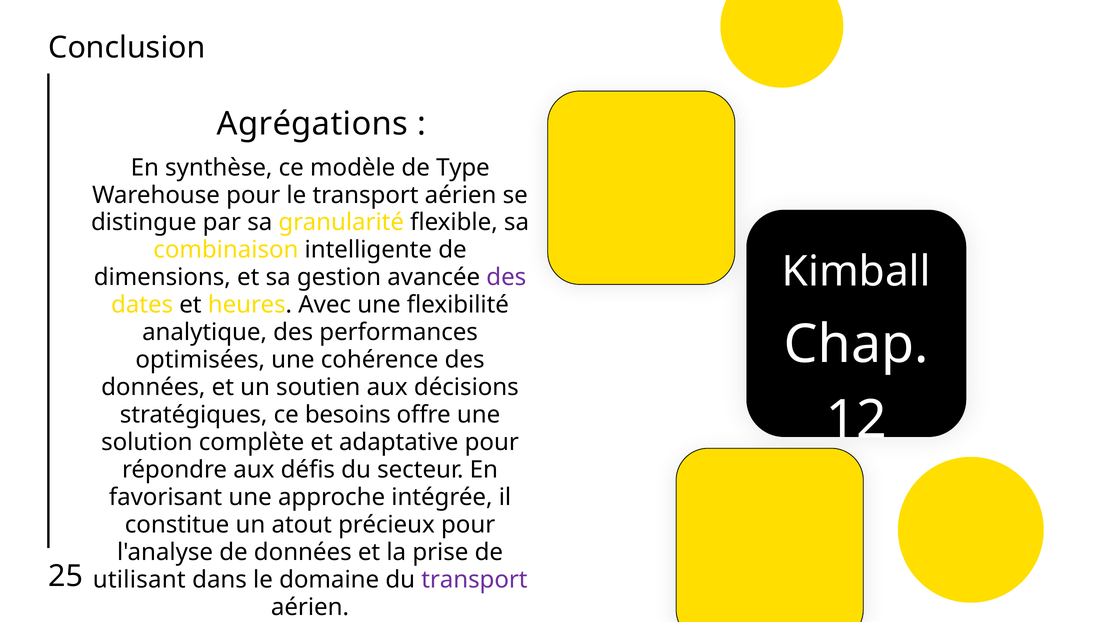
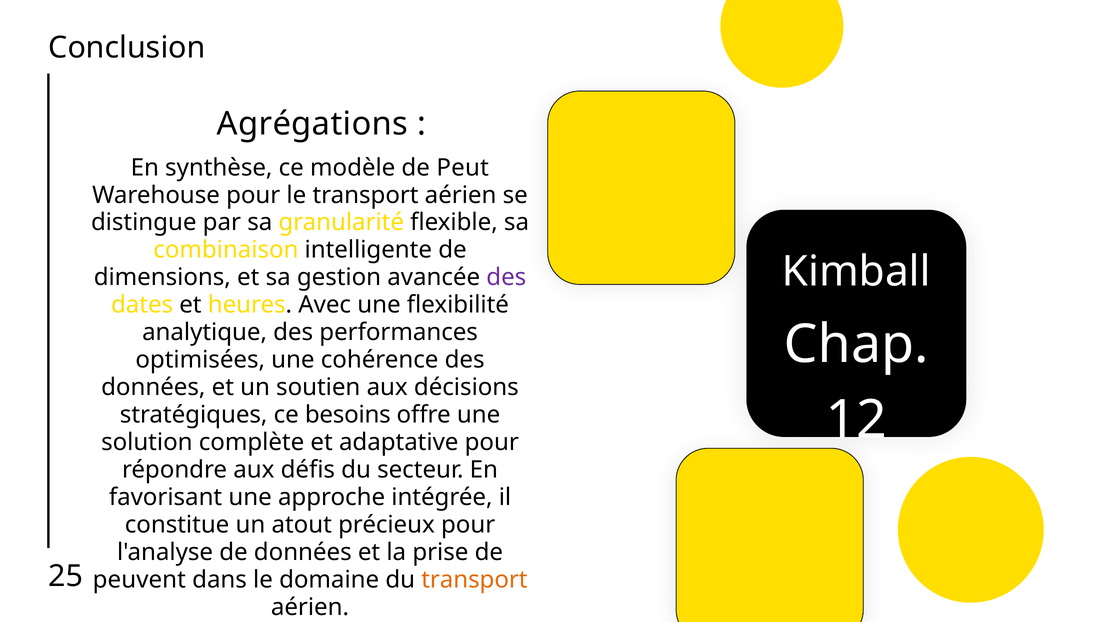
Type: Type -> Peut
utilisant: utilisant -> peuvent
transport at (474, 580) colour: purple -> orange
